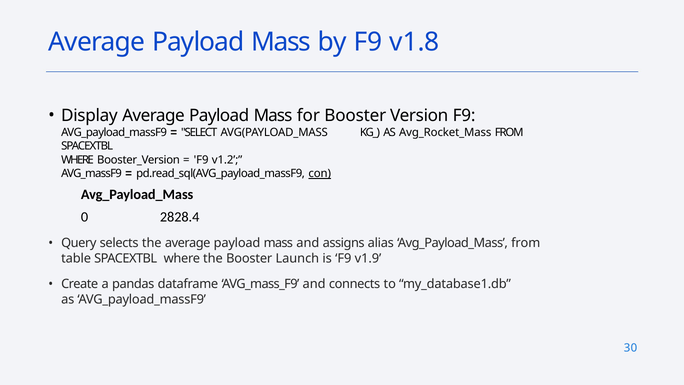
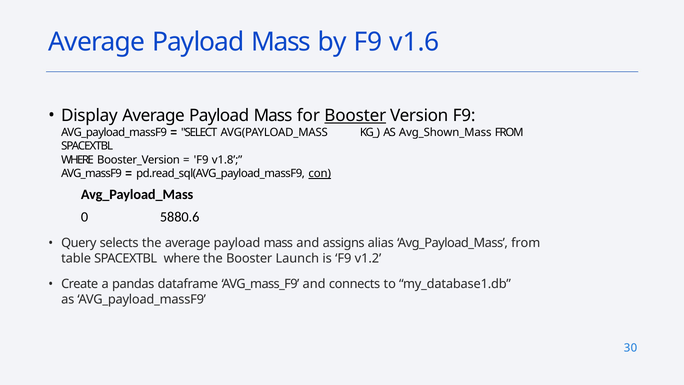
v1.8: v1.8 -> v1.6
Booster at (355, 115) underline: none -> present
Avg_Rocket_Mass: Avg_Rocket_Mass -> Avg_Shown_Mass
v1.2: v1.2 -> v1.8
2828.4: 2828.4 -> 5880.6
v1.9: v1.9 -> v1.2
